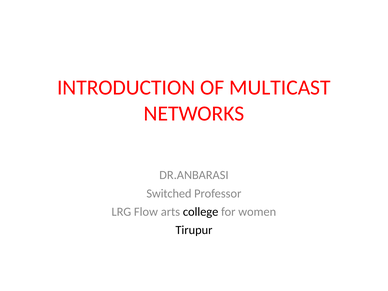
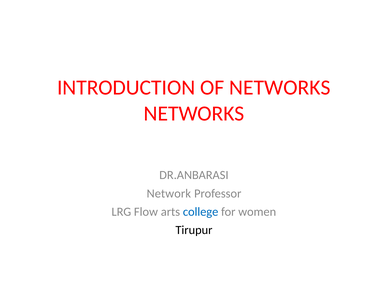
OF MULTICAST: MULTICAST -> NETWORKS
Switched: Switched -> Network
college colour: black -> blue
